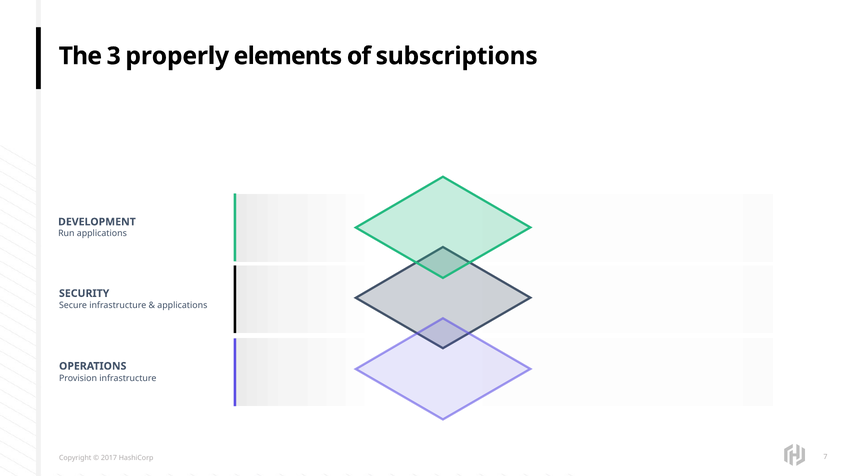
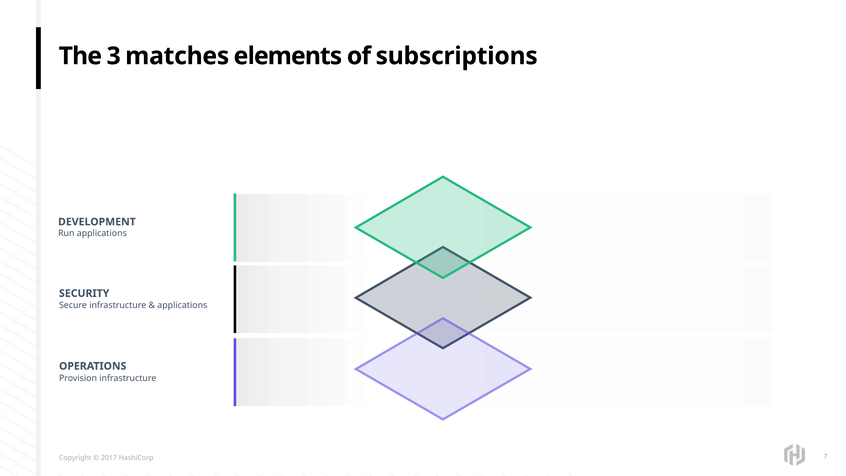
properly: properly -> matches
